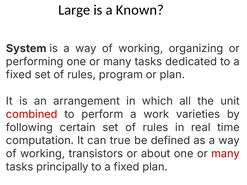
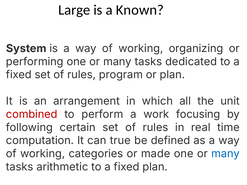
varieties: varieties -> focusing
transistors: transistors -> categories
about: about -> made
many at (226, 154) colour: red -> blue
principally: principally -> arithmetic
